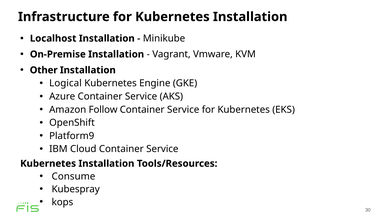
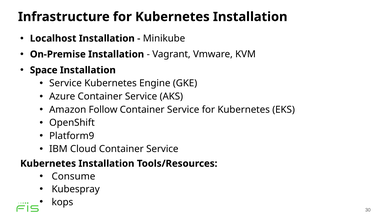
Other: Other -> Space
Logical at (65, 83): Logical -> Service
